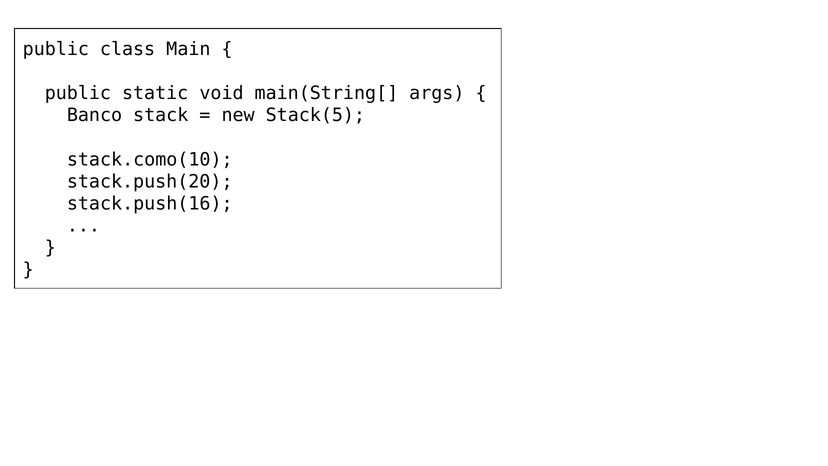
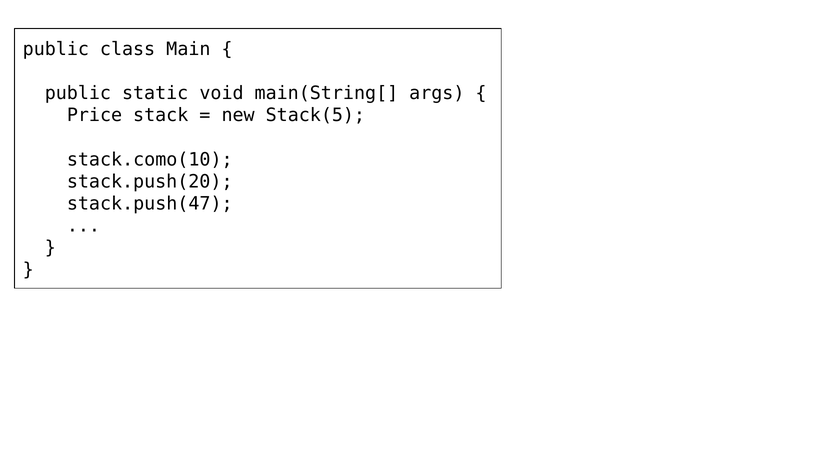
Banco: Banco -> Price
stack.push(16: stack.push(16 -> stack.push(47
